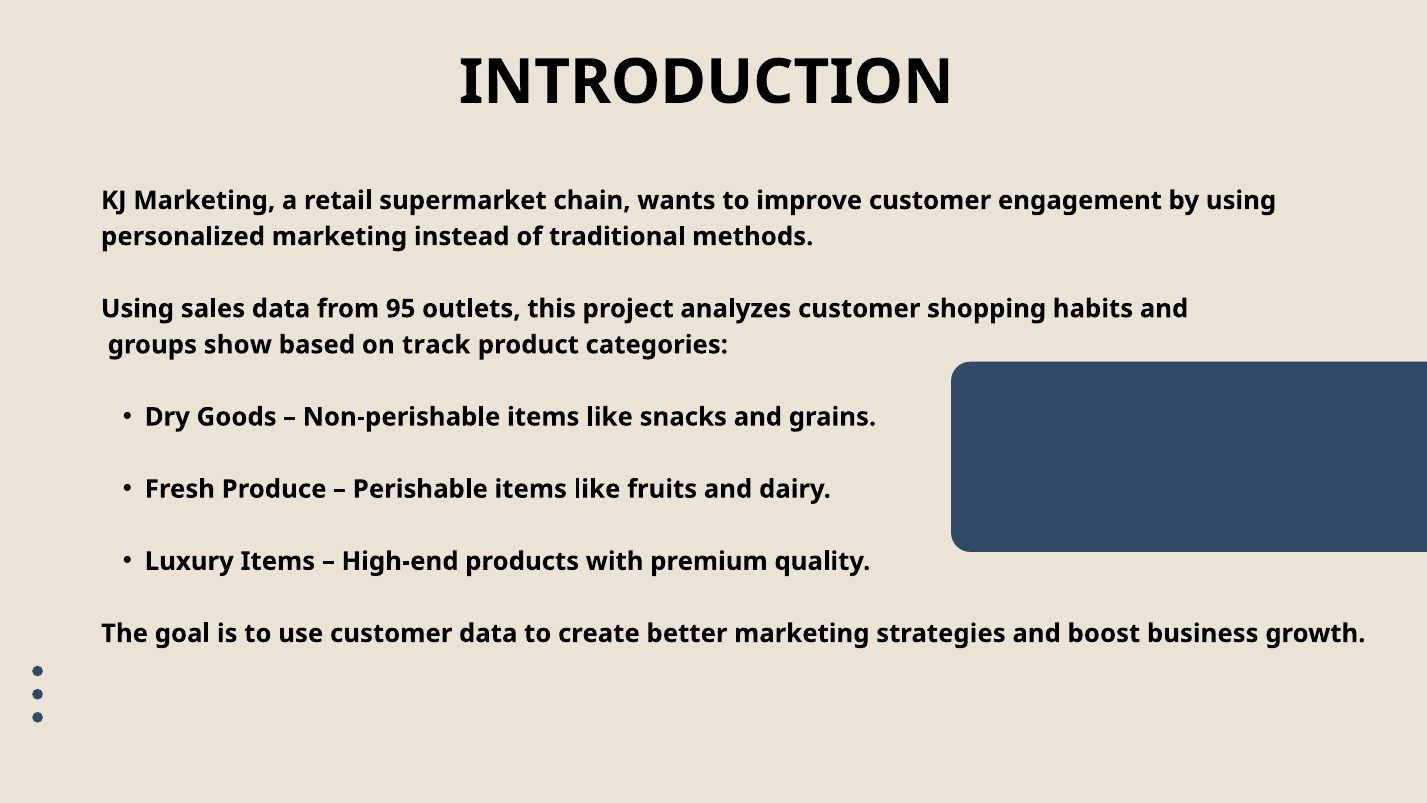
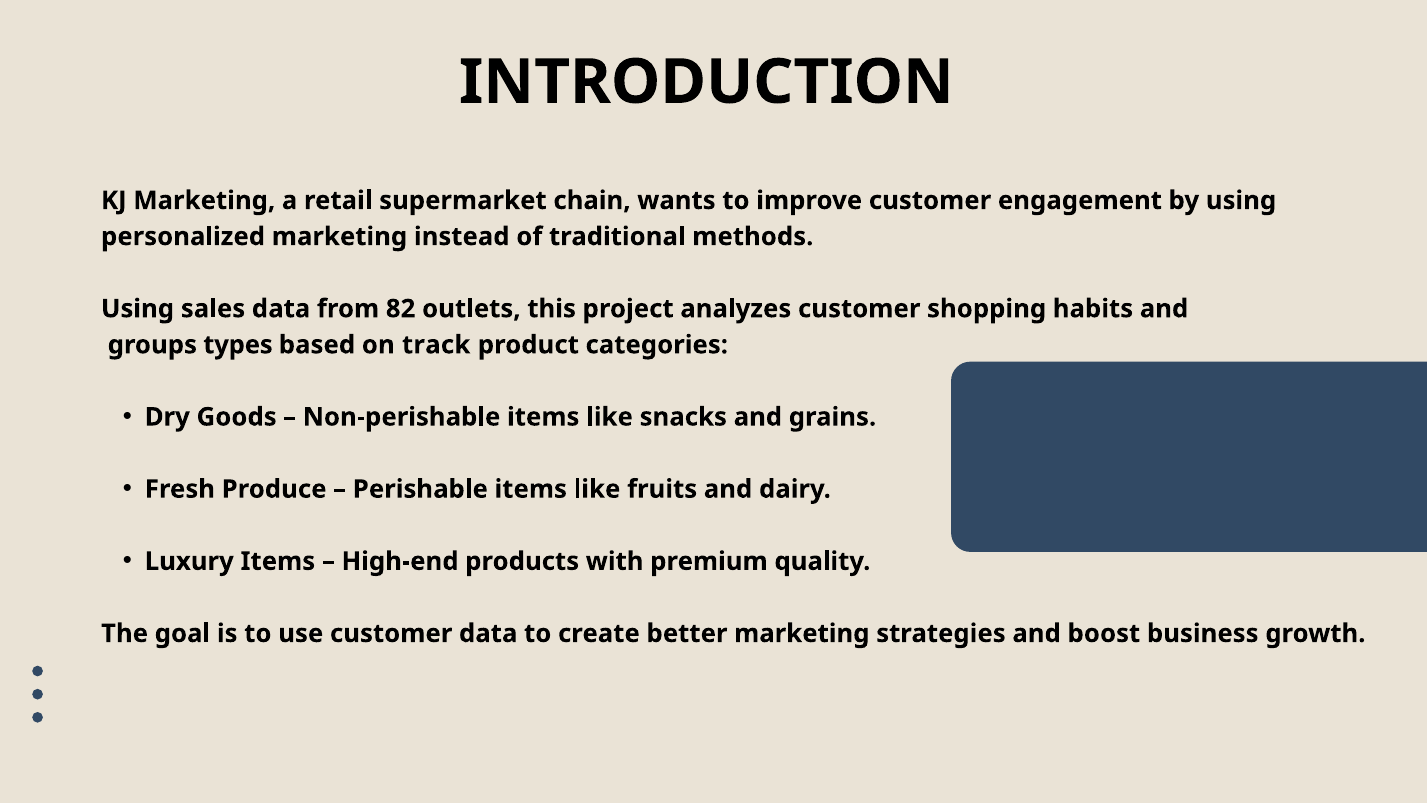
95: 95 -> 82
show: show -> types
